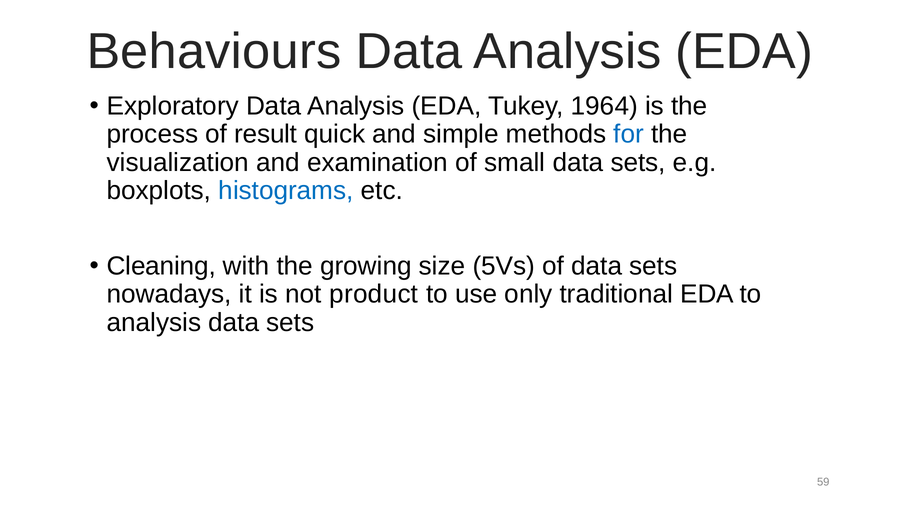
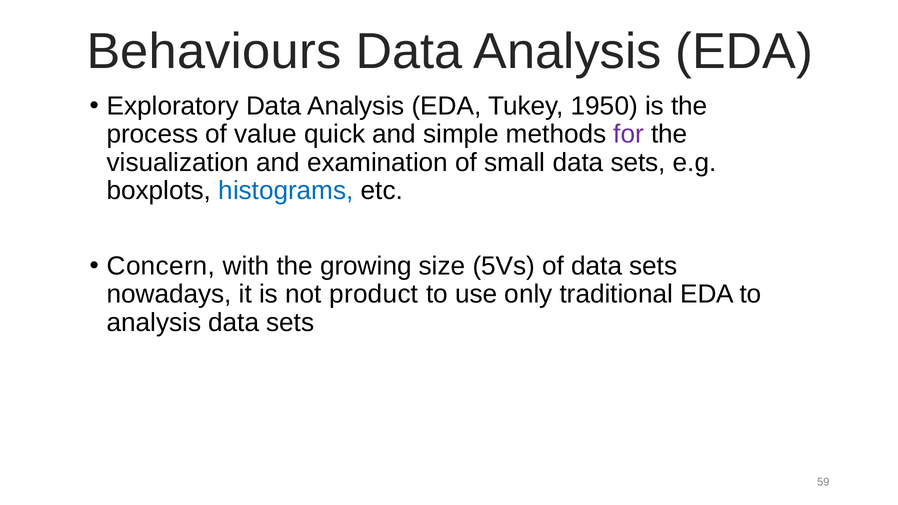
1964: 1964 -> 1950
result: result -> value
for colour: blue -> purple
Cleaning: Cleaning -> Concern
